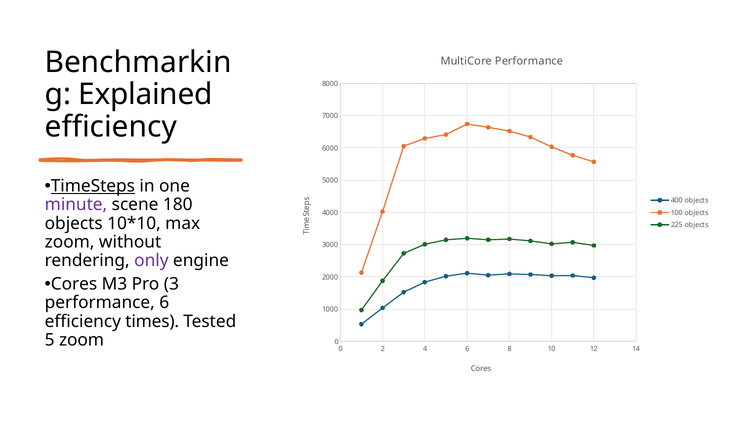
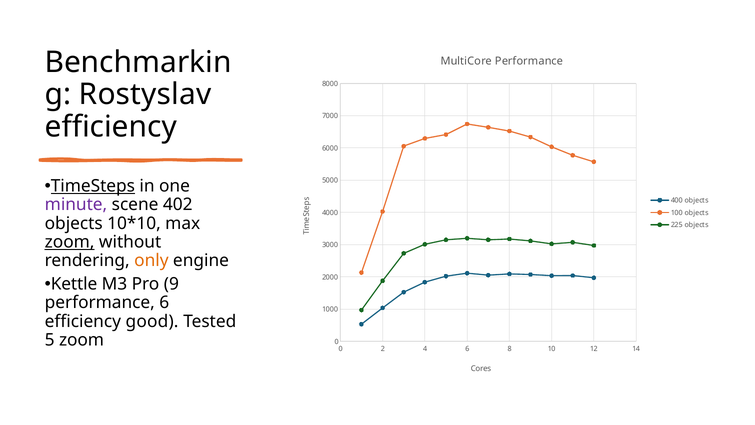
Explained: Explained -> Rostyslav
180: 180 -> 402
zoom at (70, 242) underline: none -> present
only colour: purple -> orange
Cores at (74, 284): Cores -> Kettle
3: 3 -> 9
times: times -> good
